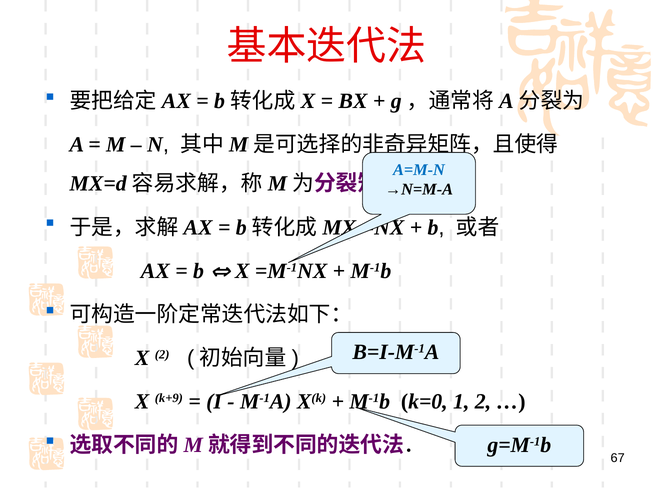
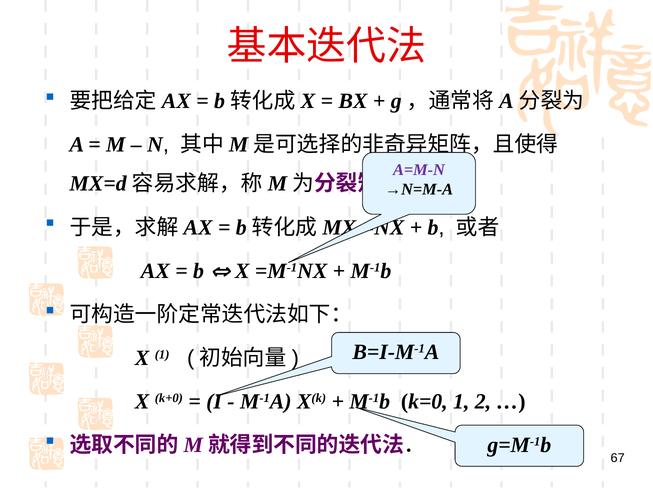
A=M-N colour: blue -> purple
X 2: 2 -> 1
k+9: k+9 -> k+0
